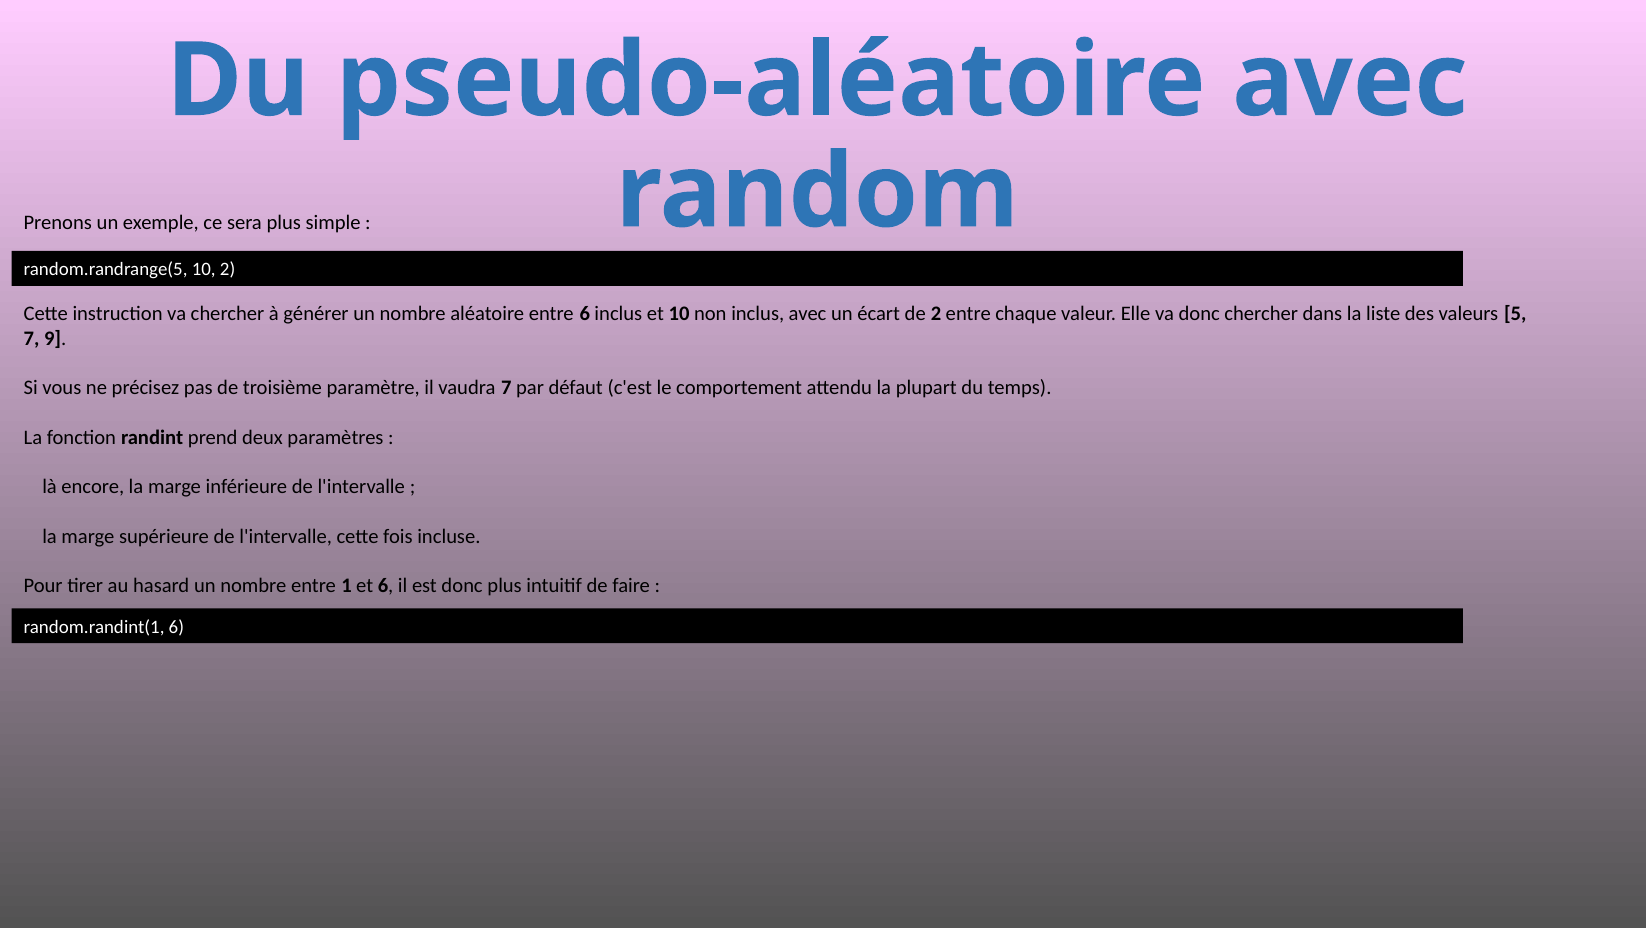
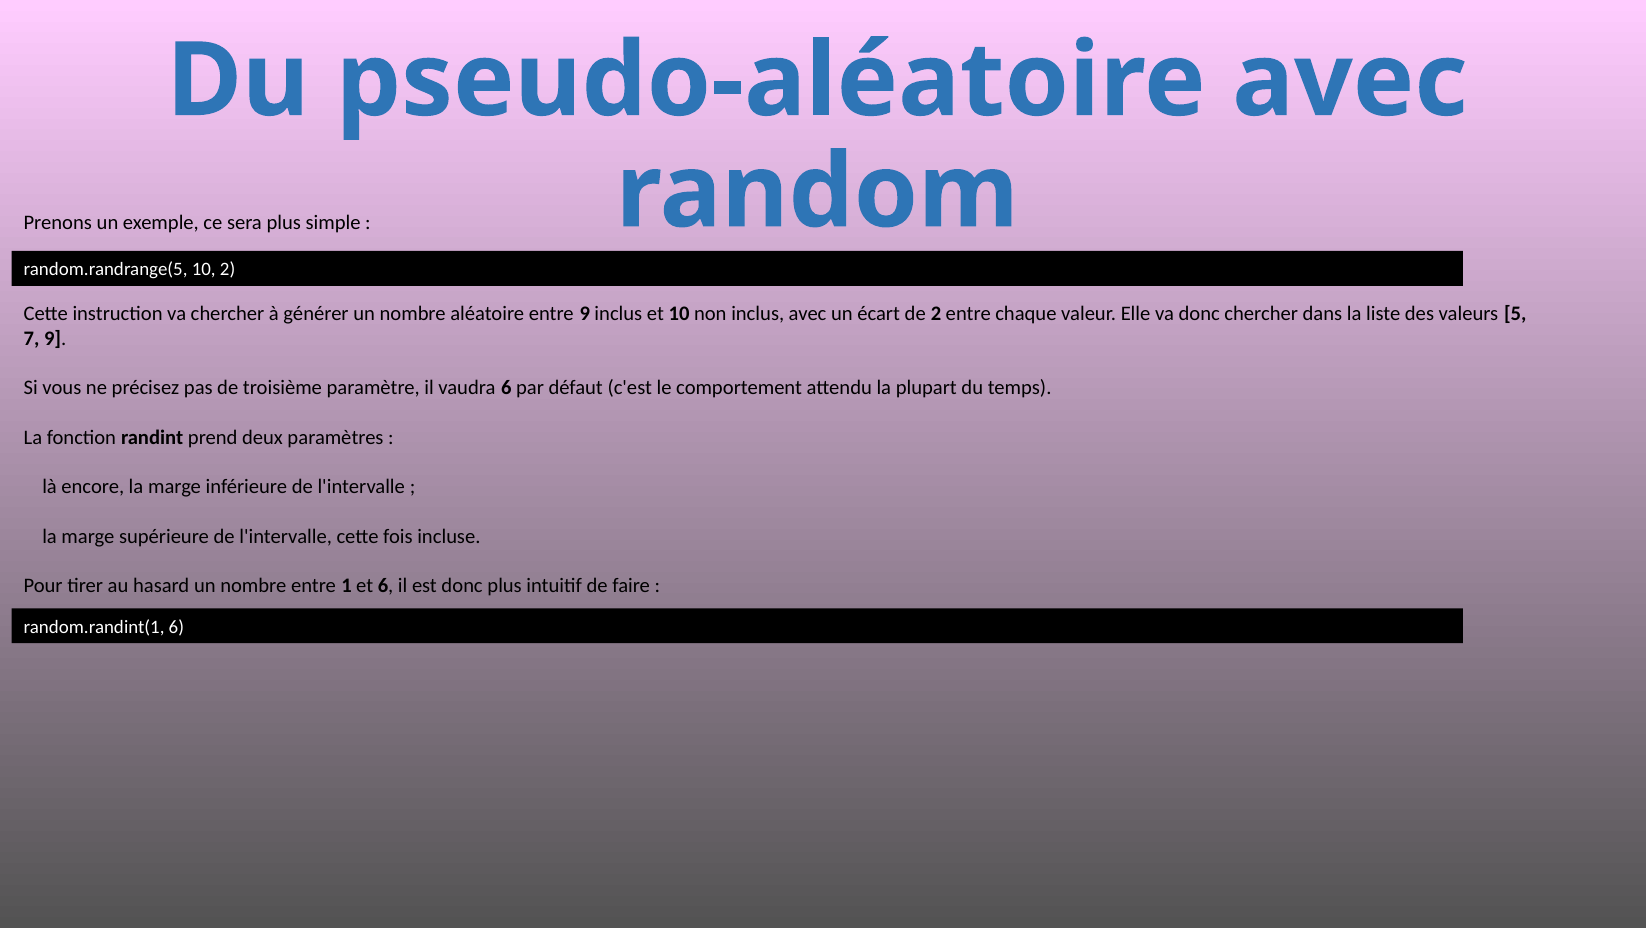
entre 6: 6 -> 9
vaudra 7: 7 -> 6
